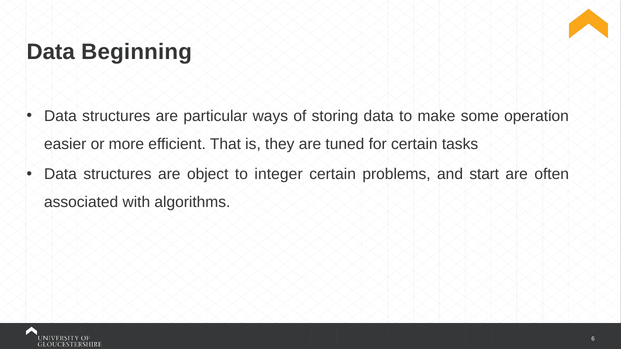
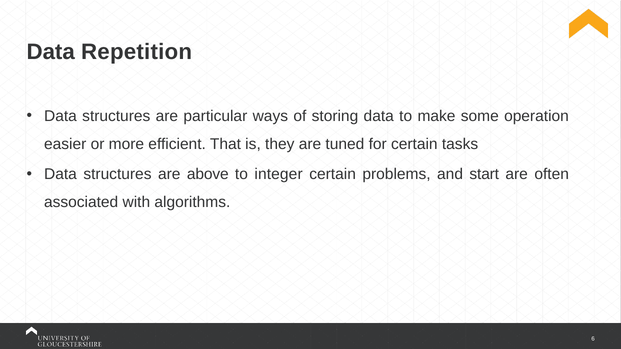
Beginning: Beginning -> Repetition
object: object -> above
